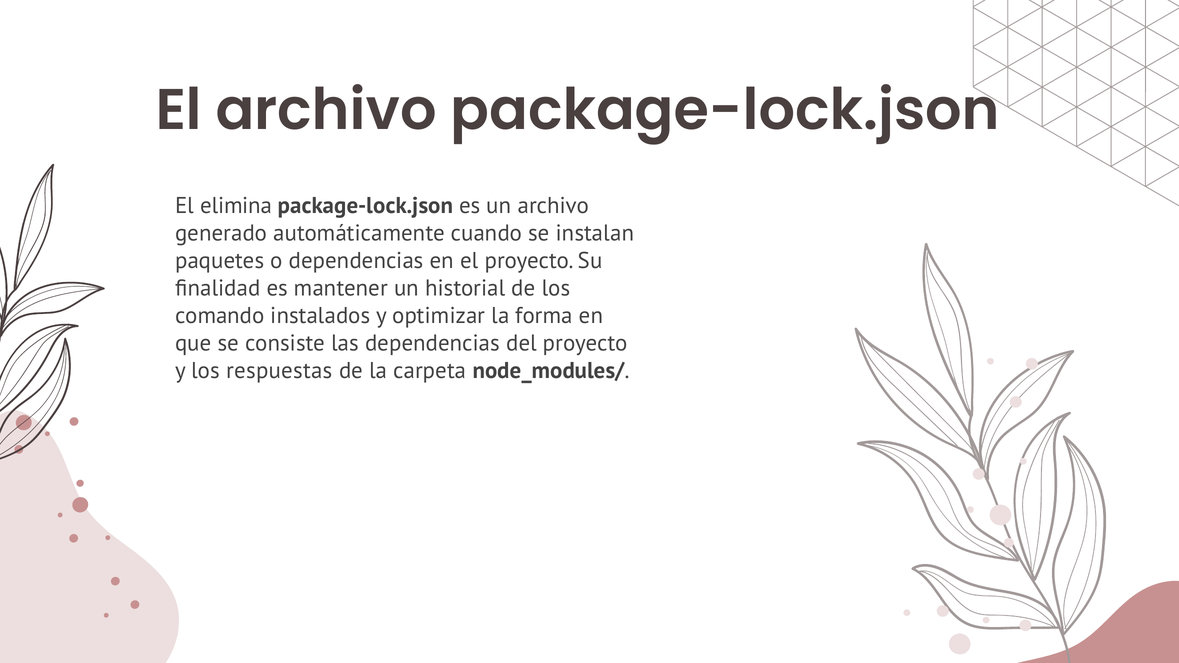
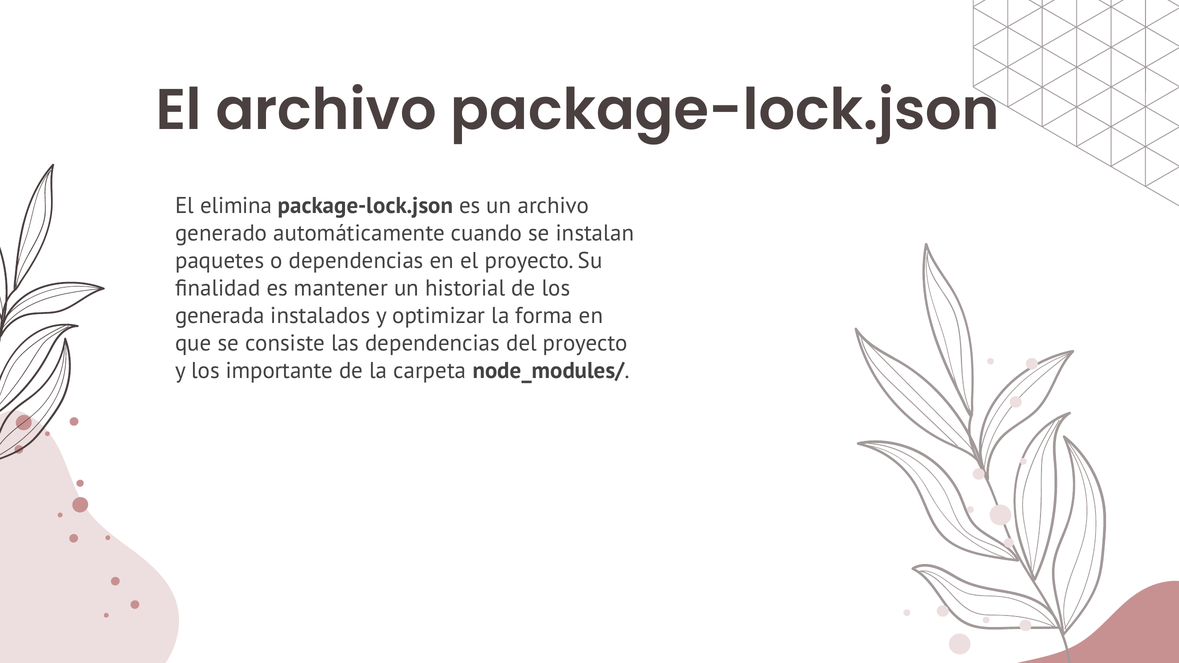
comando: comando -> generada
respuestas: respuestas -> importante
